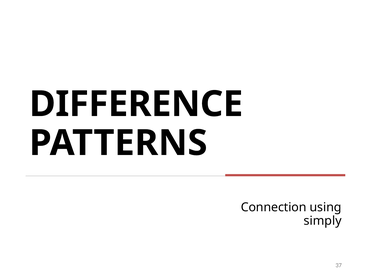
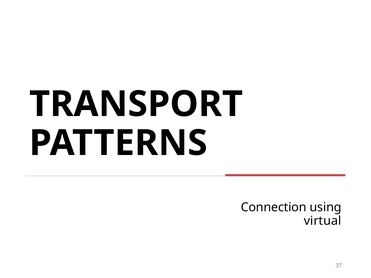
DIFFERENCE: DIFFERENCE -> TRANSPORT
simply: simply -> virtual
